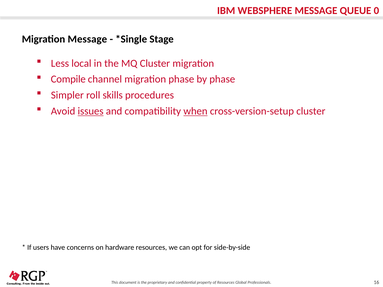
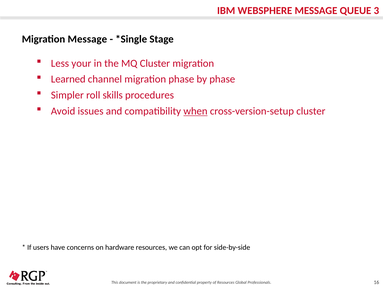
0: 0 -> 3
local: local -> your
Compile: Compile -> Learned
issues underline: present -> none
